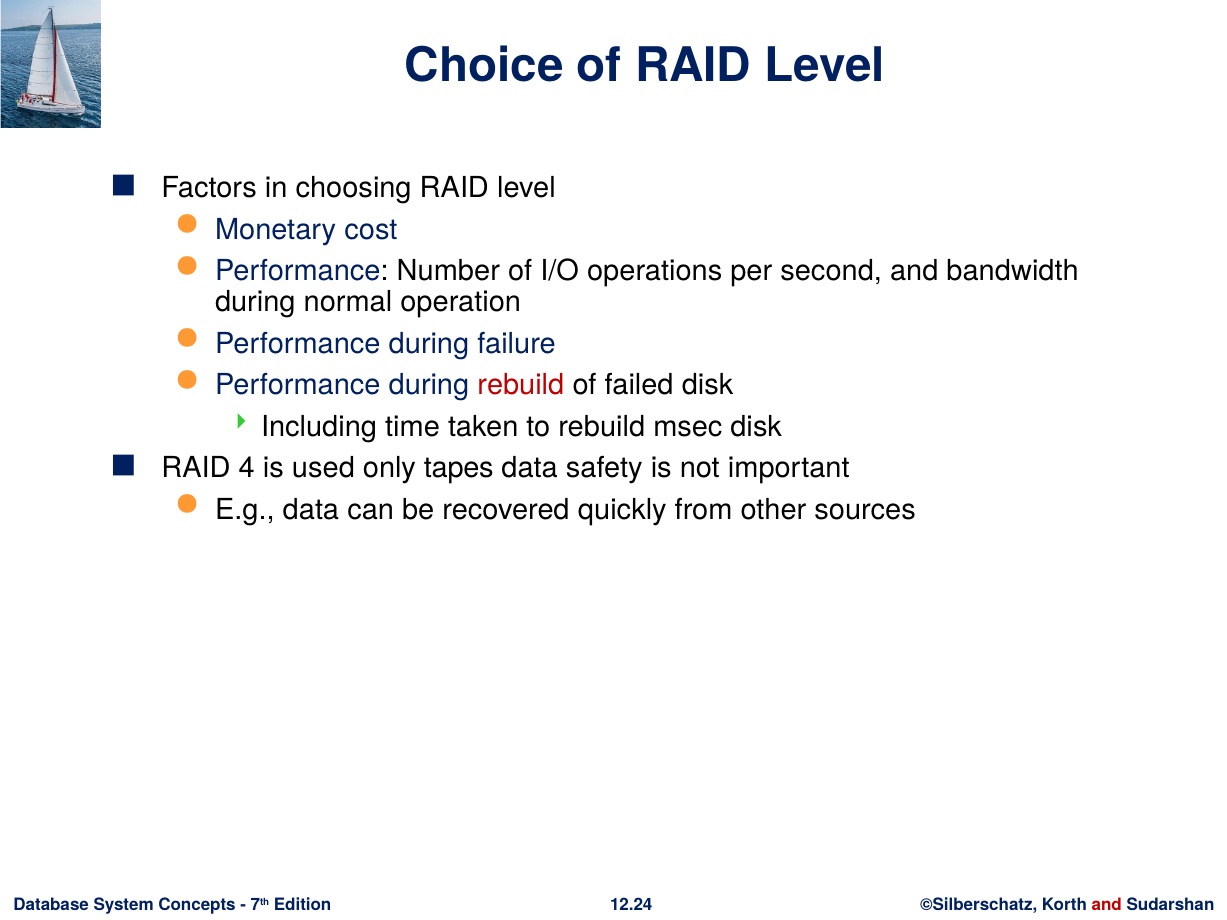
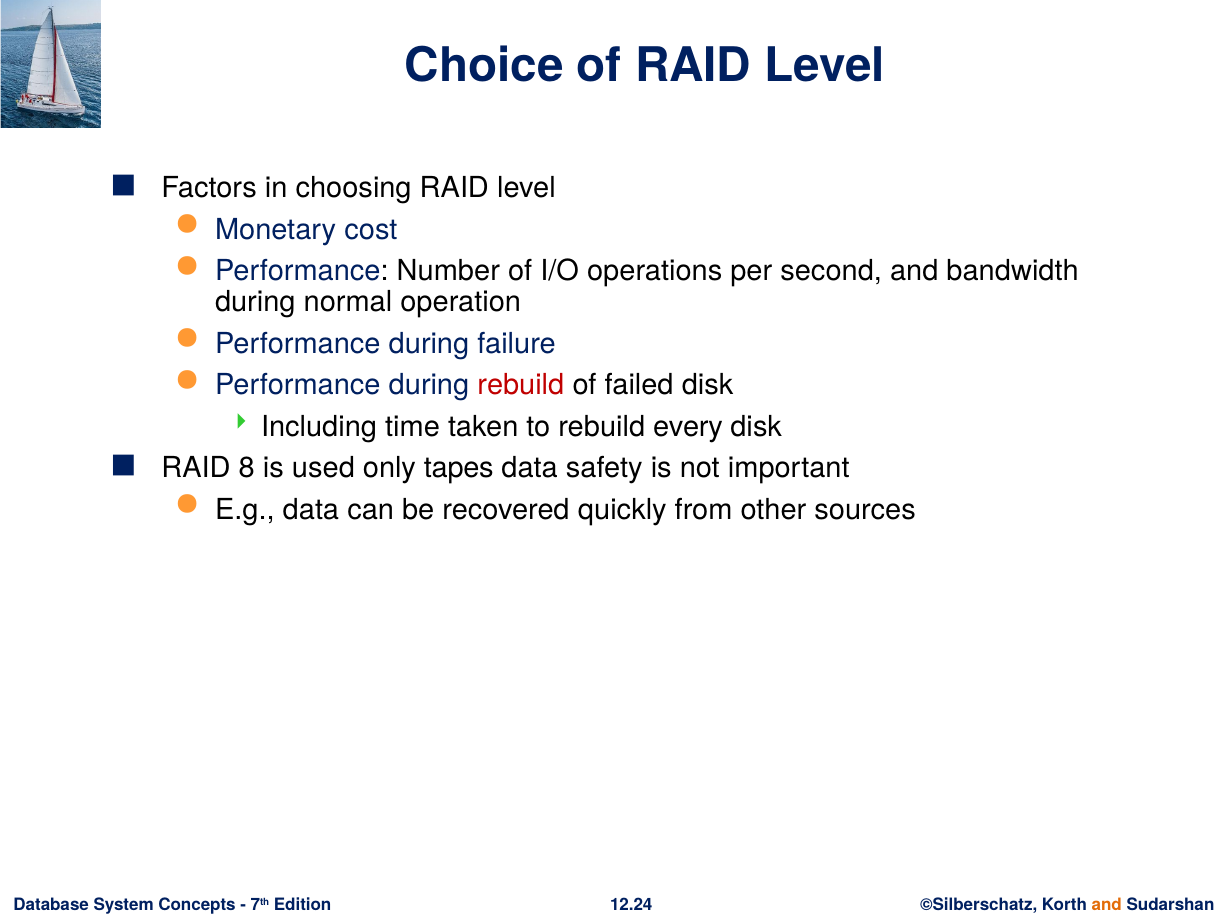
msec: msec -> every
4: 4 -> 8
and at (1107, 905) colour: red -> orange
